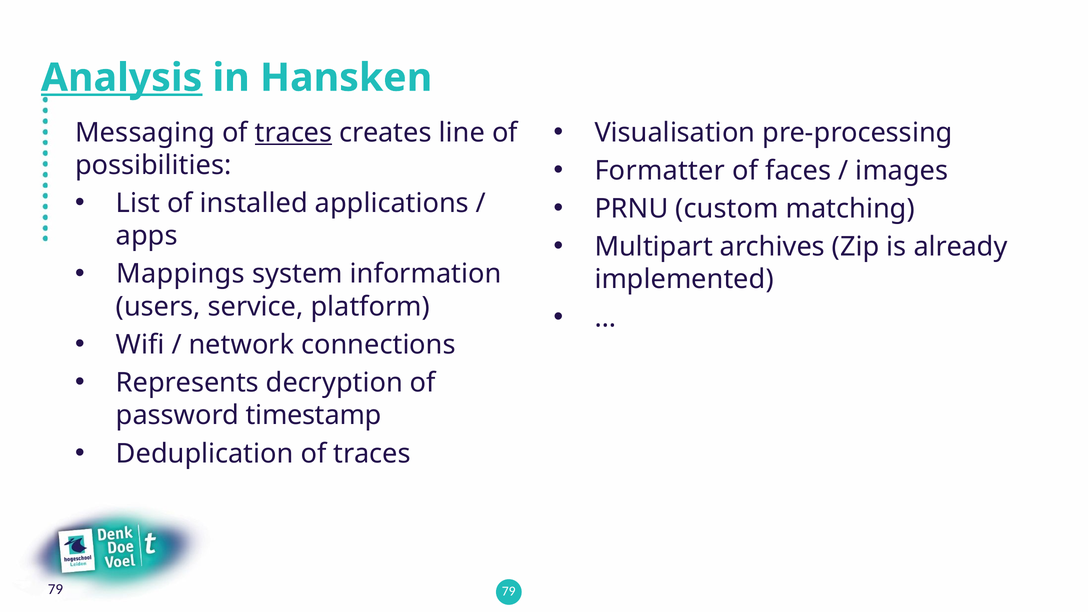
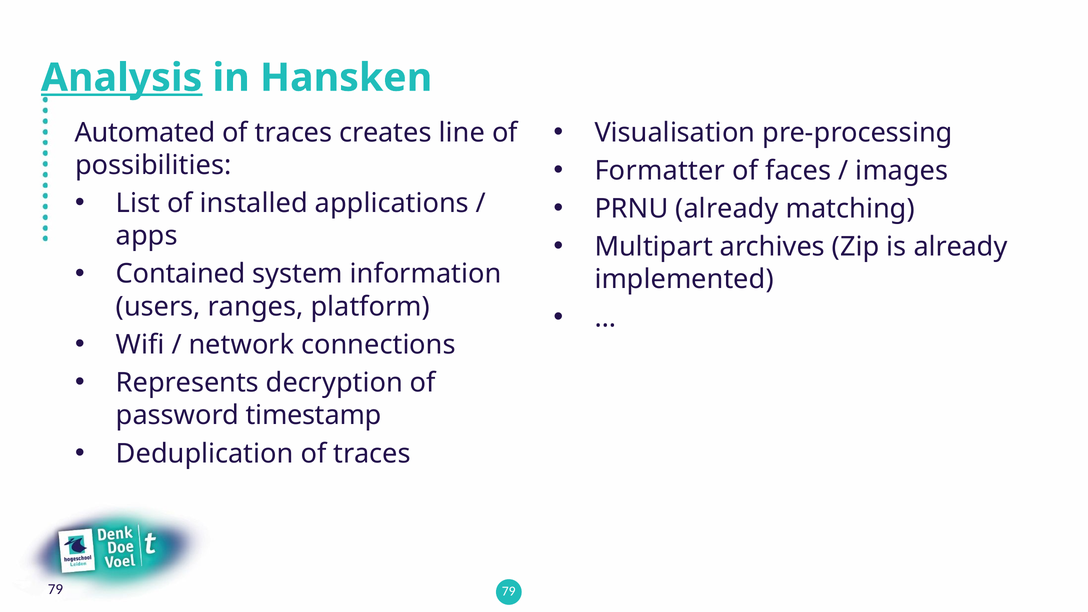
Messaging: Messaging -> Automated
traces at (294, 133) underline: present -> none
PRNU custom: custom -> already
Mappings: Mappings -> Contained
service: service -> ranges
